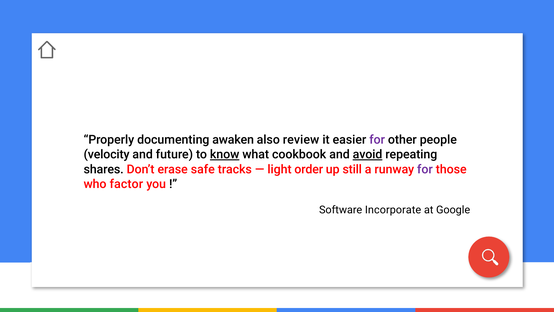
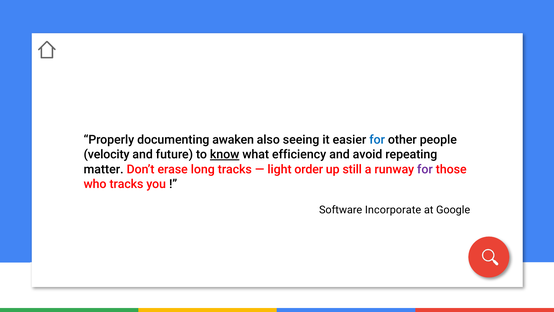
review: review -> seeing
for at (377, 140) colour: purple -> blue
cookbook: cookbook -> efficiency
avoid underline: present -> none
shares: shares -> matter
safe: safe -> long
who factor: factor -> tracks
